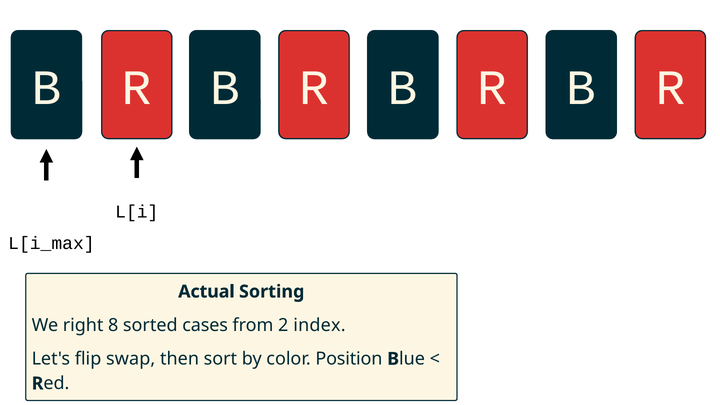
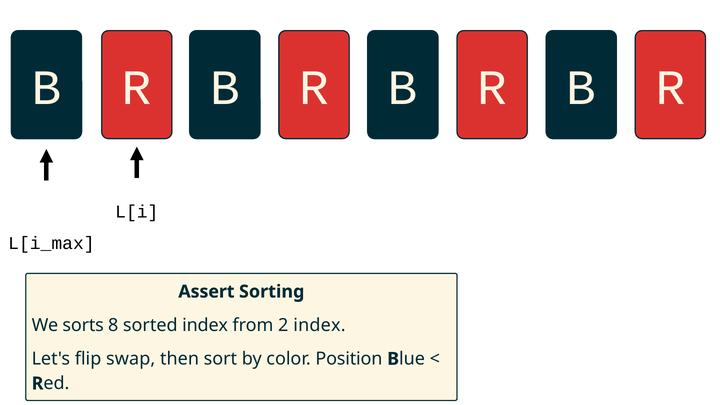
Actual: Actual -> Assert
right: right -> sorts
sorted cases: cases -> index
